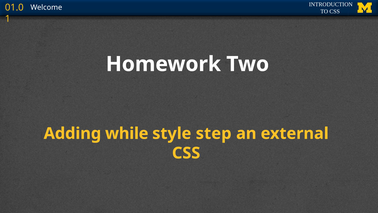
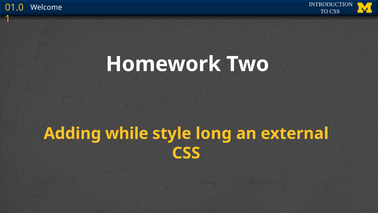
step: step -> long
